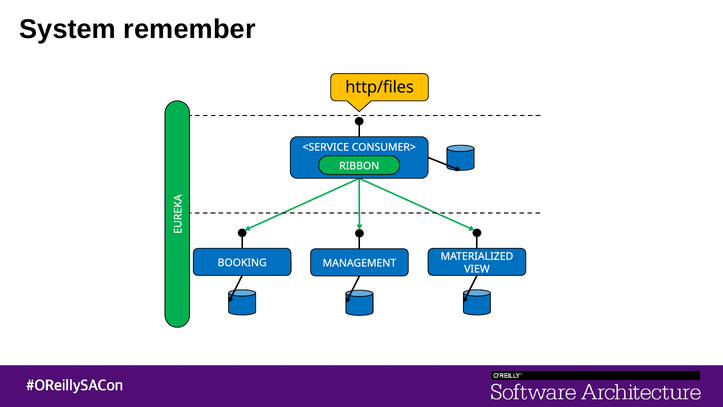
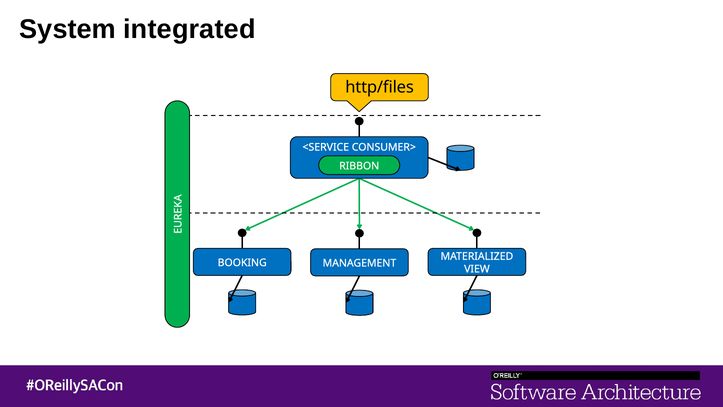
remember: remember -> integrated
